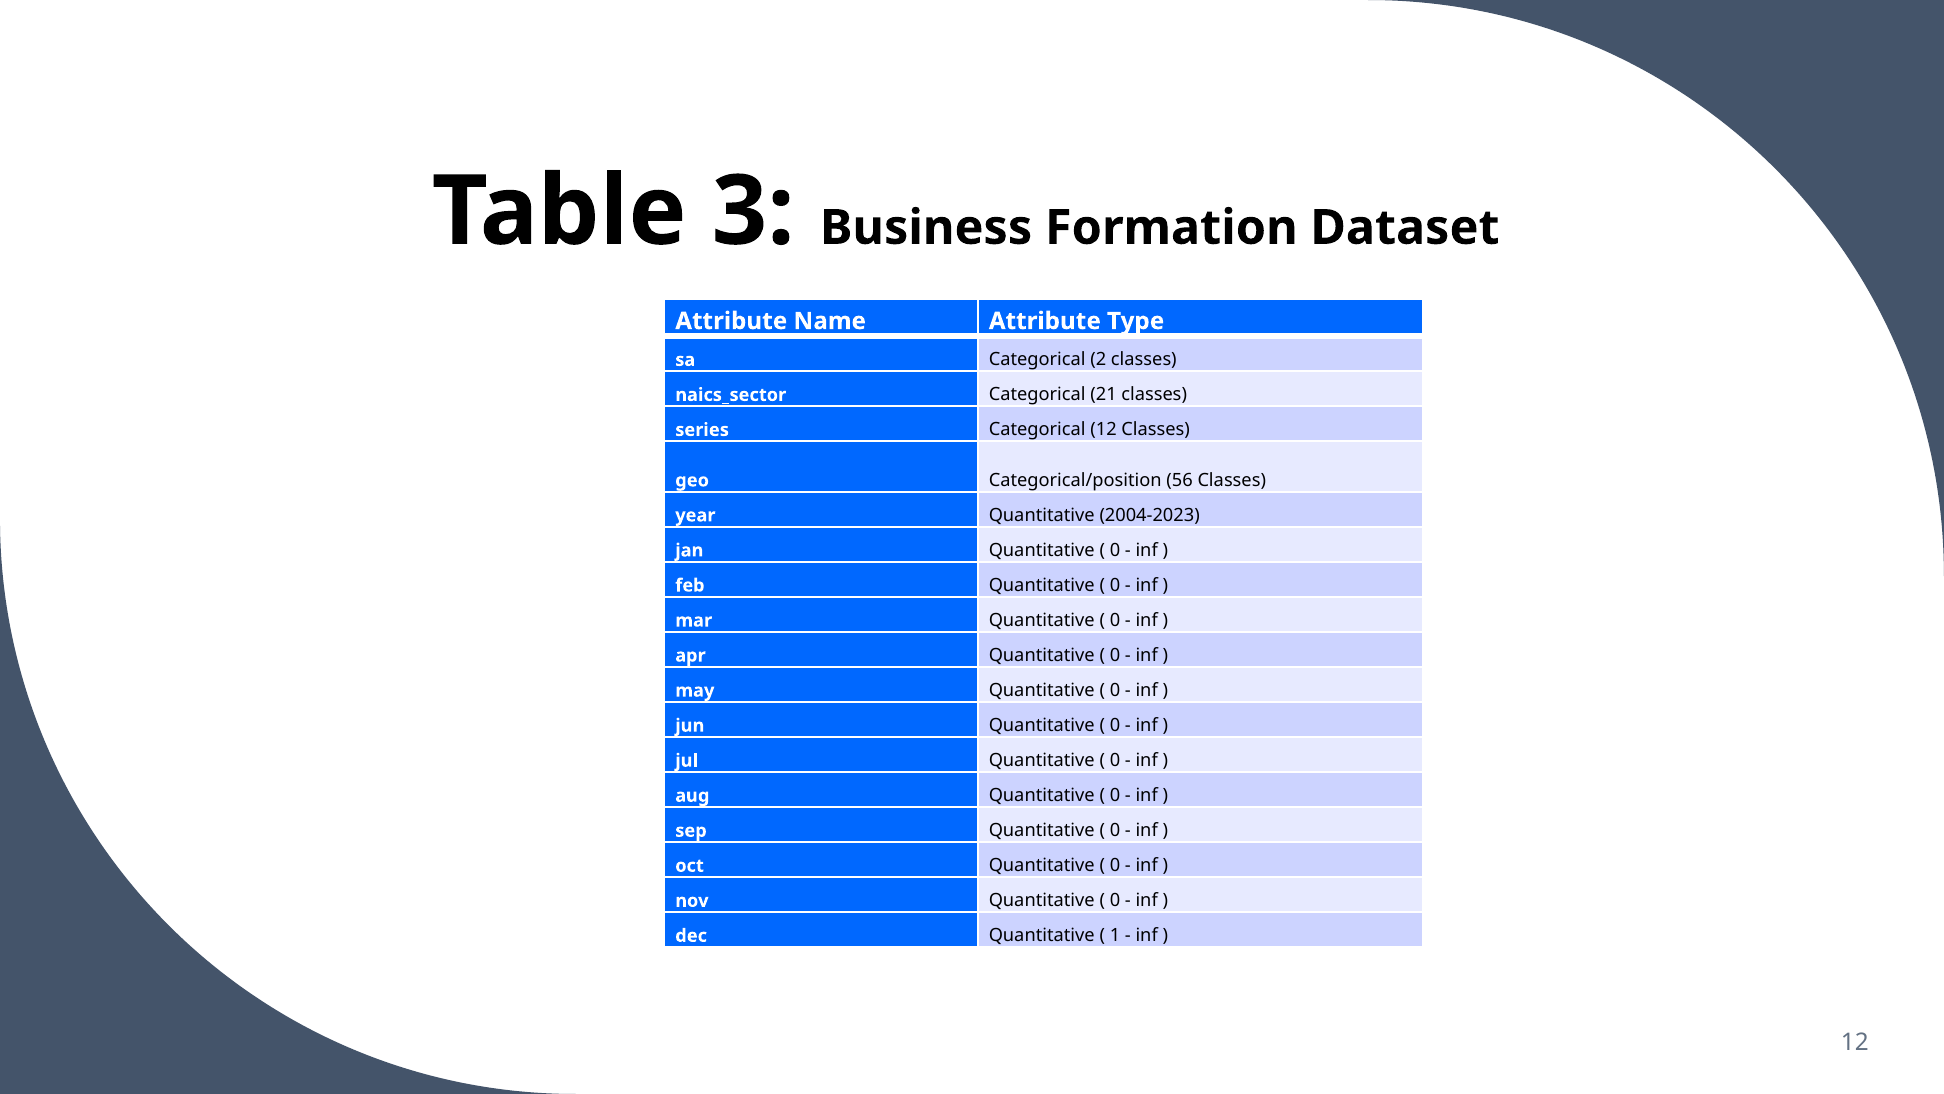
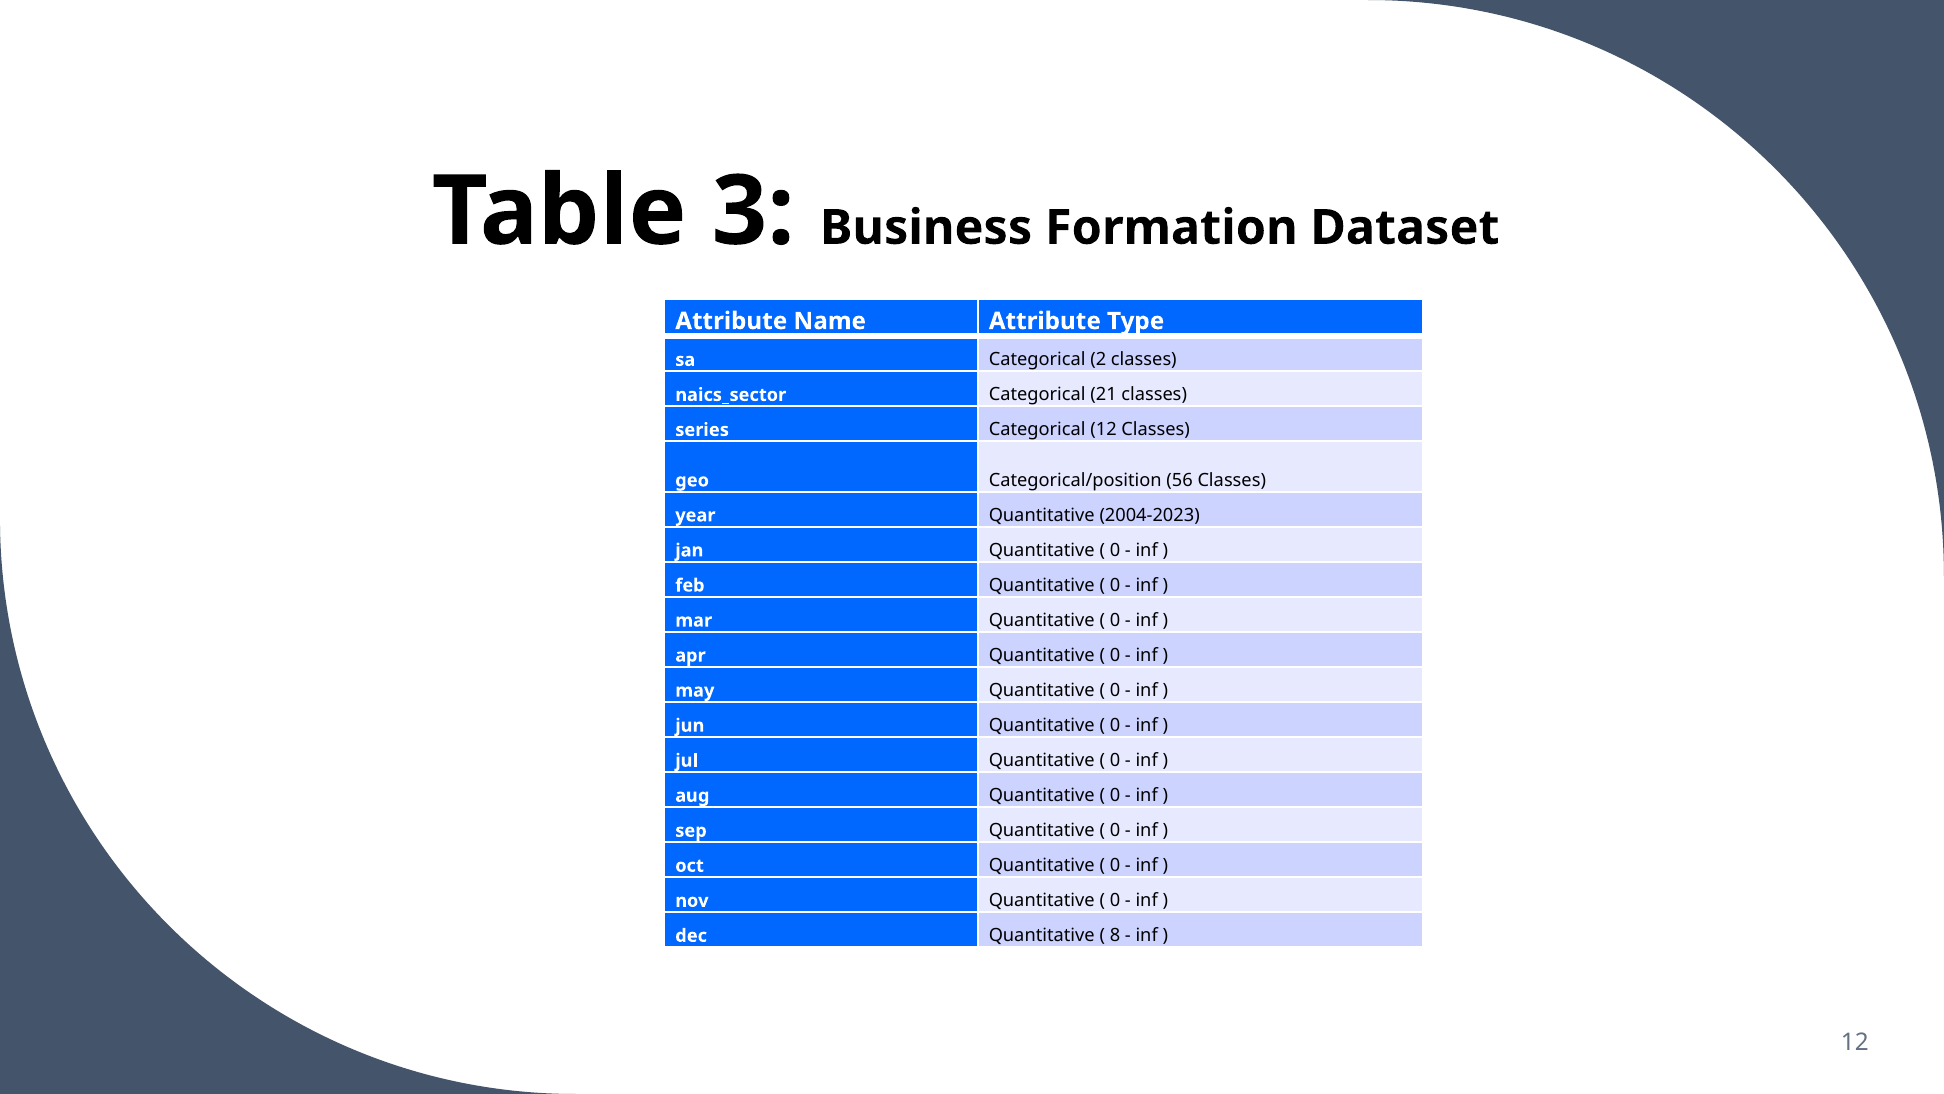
1: 1 -> 8
